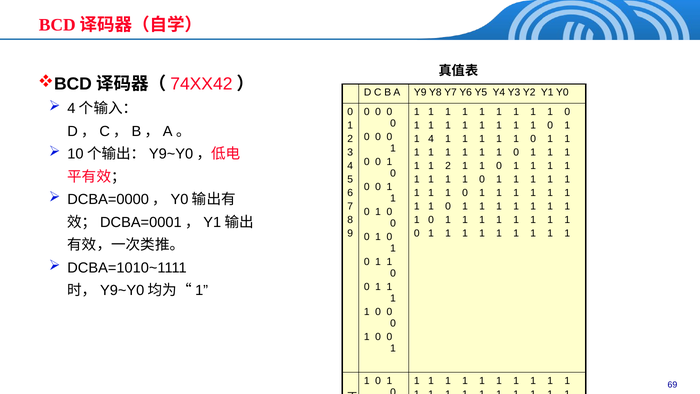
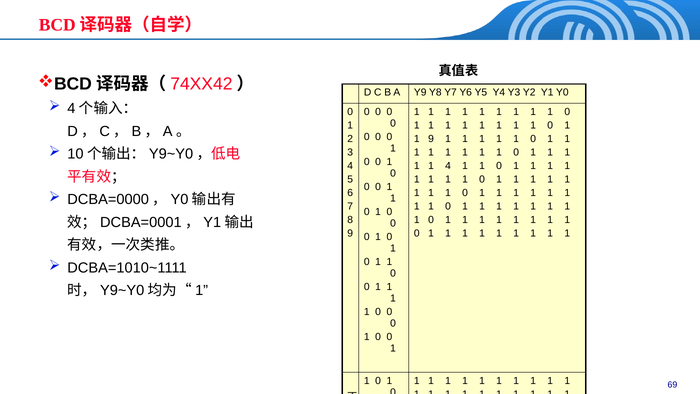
1 4: 4 -> 9
1 1 2: 2 -> 4
